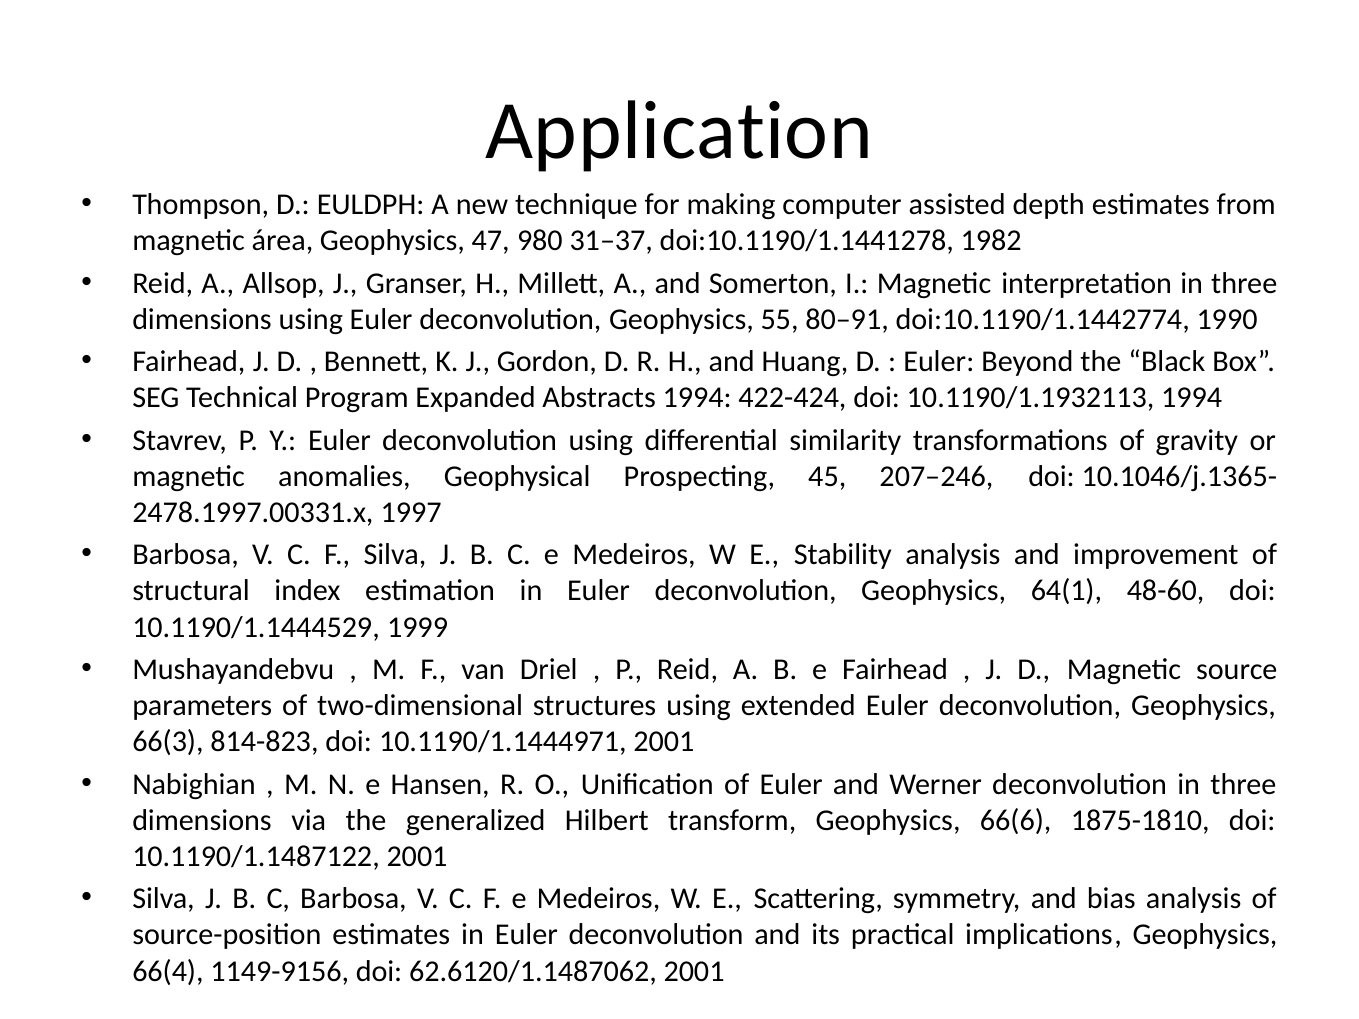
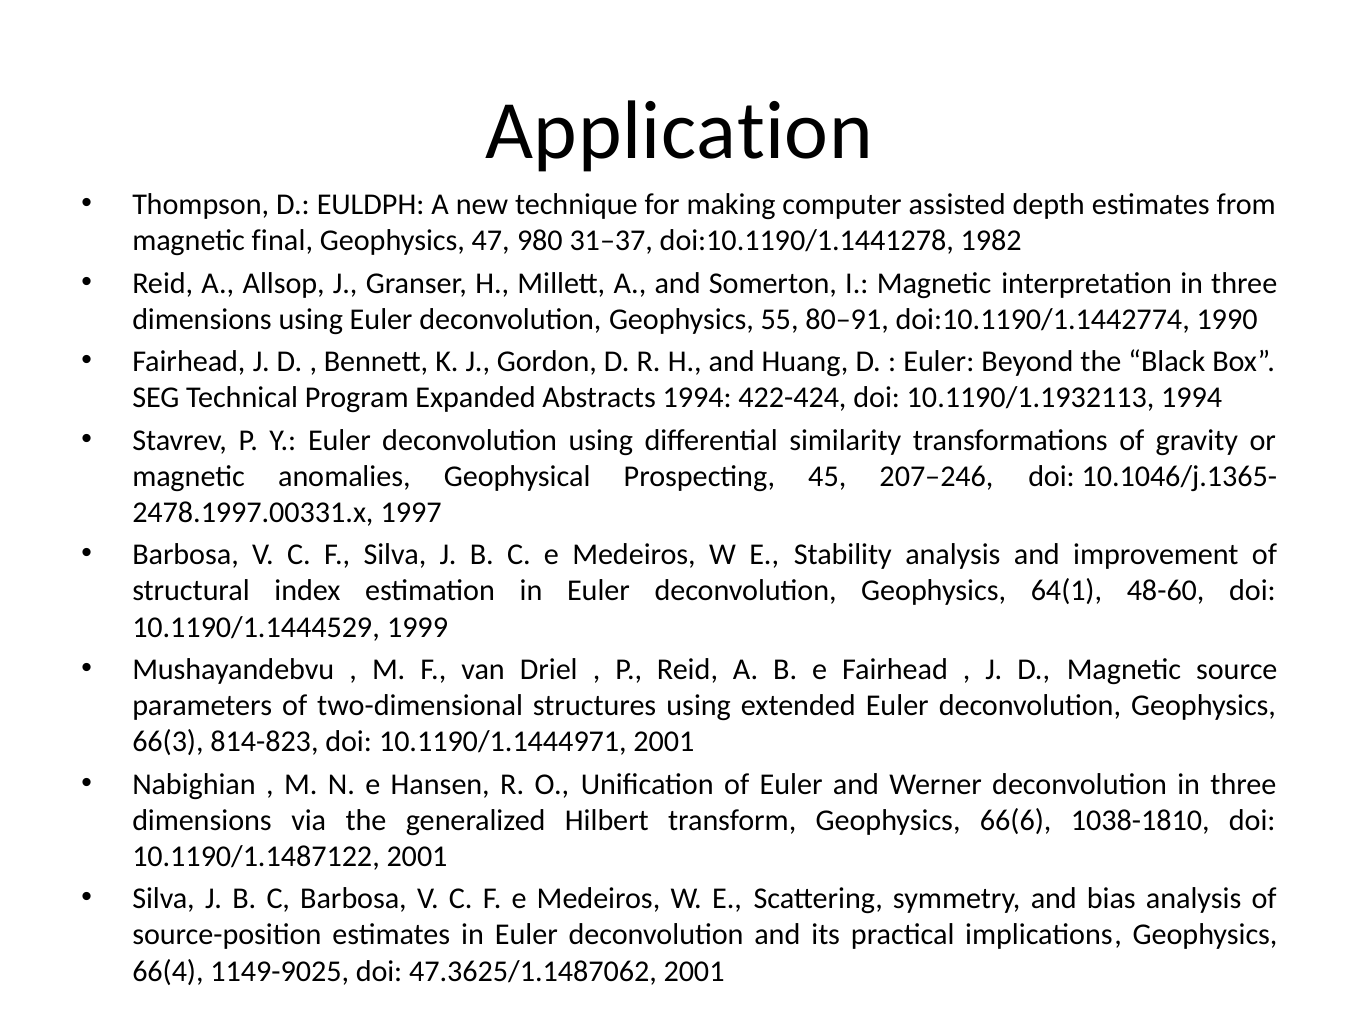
área: área -> final
1875-1810: 1875-1810 -> 1038-1810
1149-9156: 1149-9156 -> 1149-9025
62.6120/1.1487062: 62.6120/1.1487062 -> 47.3625/1.1487062
